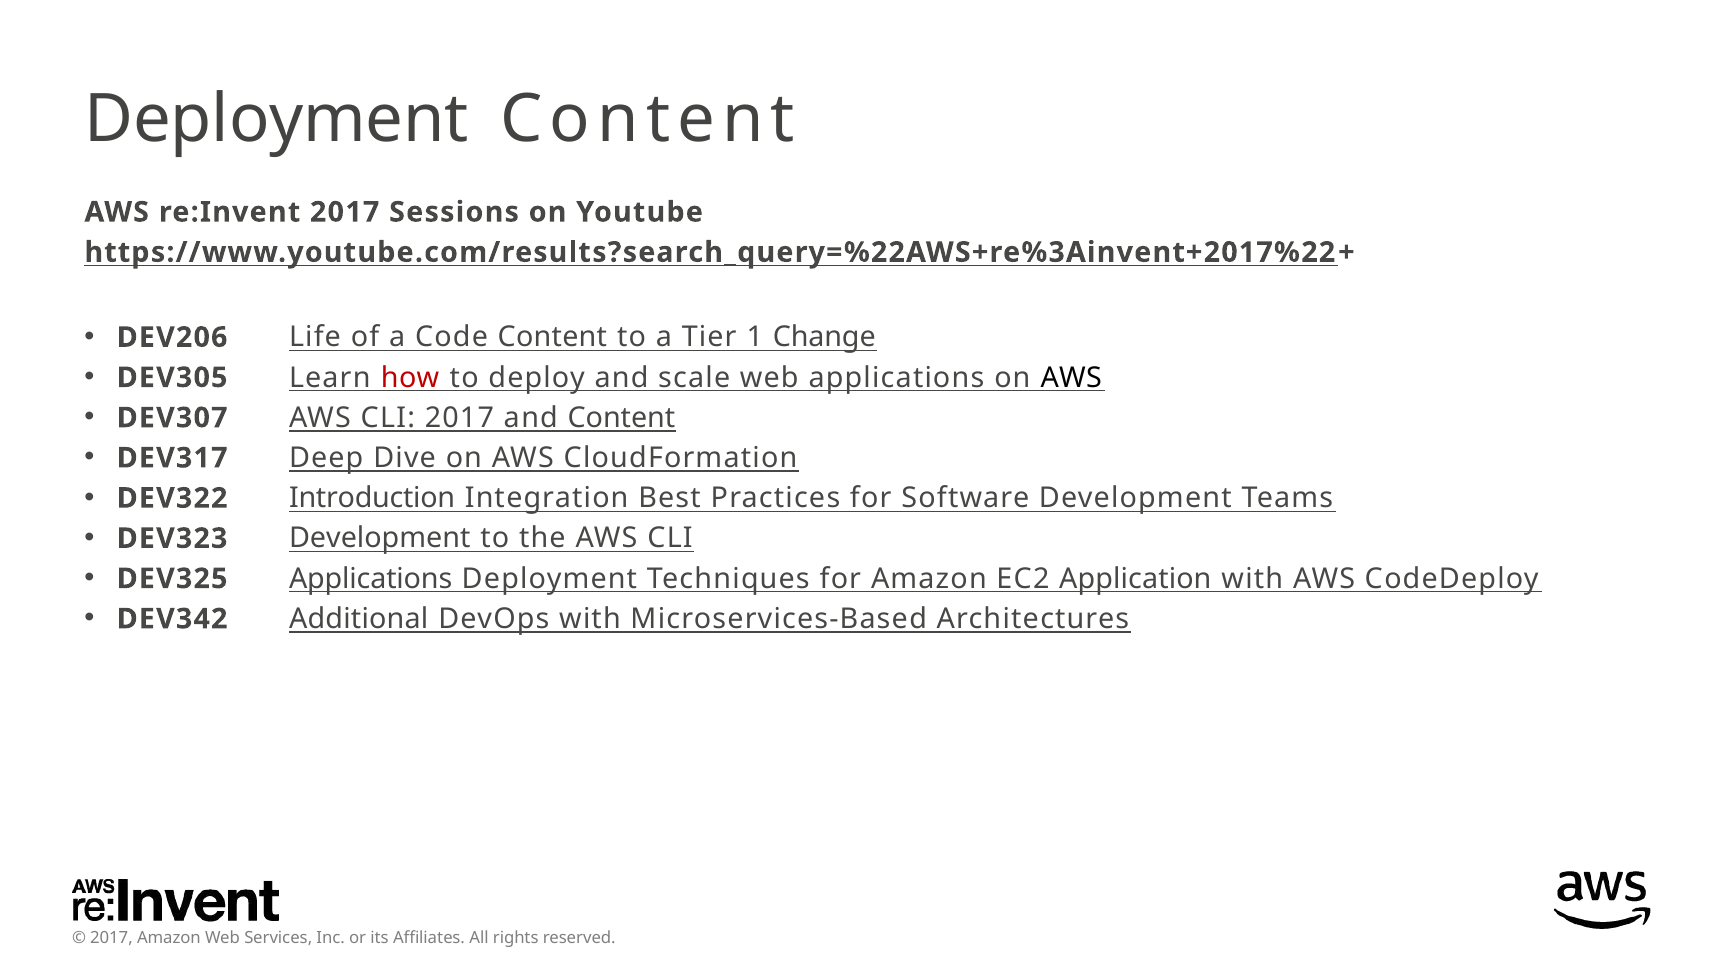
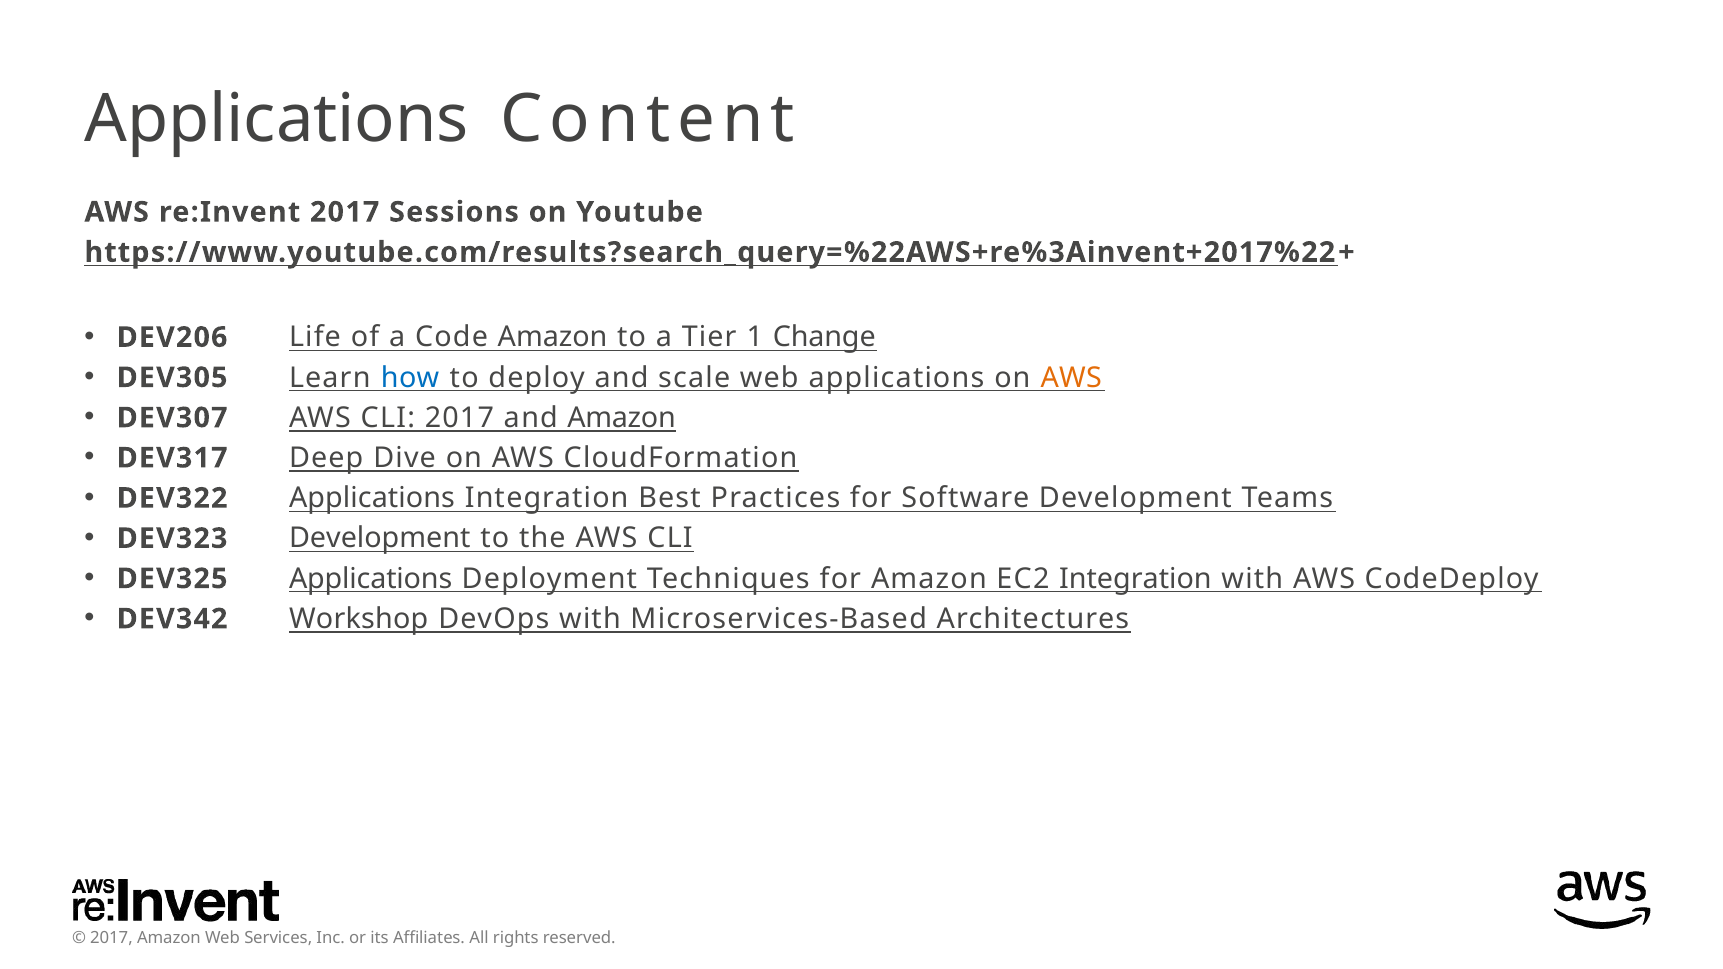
Deployment at (277, 119): Deployment -> Applications
Code Content: Content -> Amazon
how colour: red -> blue
AWS at (1071, 378) colour: black -> orange
and Content: Content -> Amazon
DEV322 Introduction: Introduction -> Applications
EC2 Application: Application -> Integration
Additional: Additional -> Workshop
